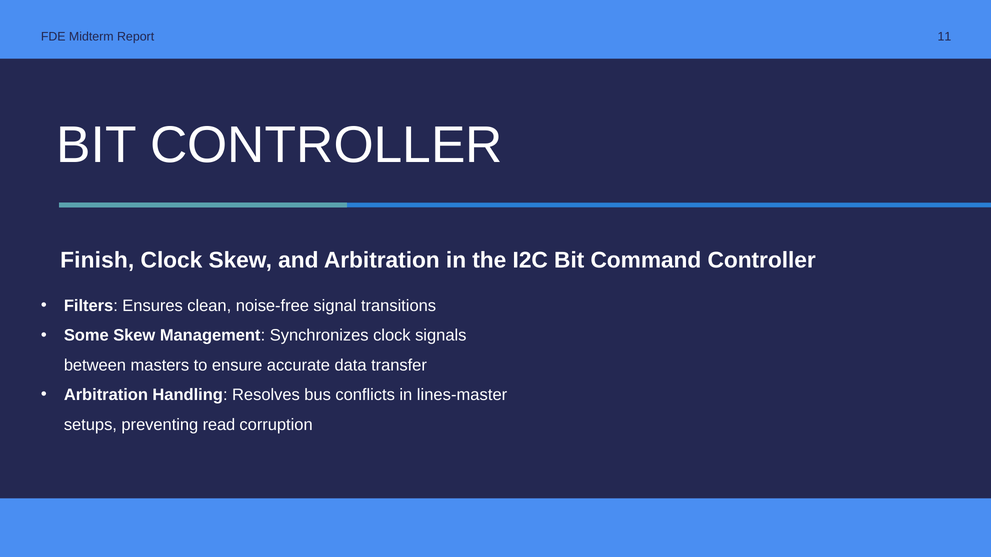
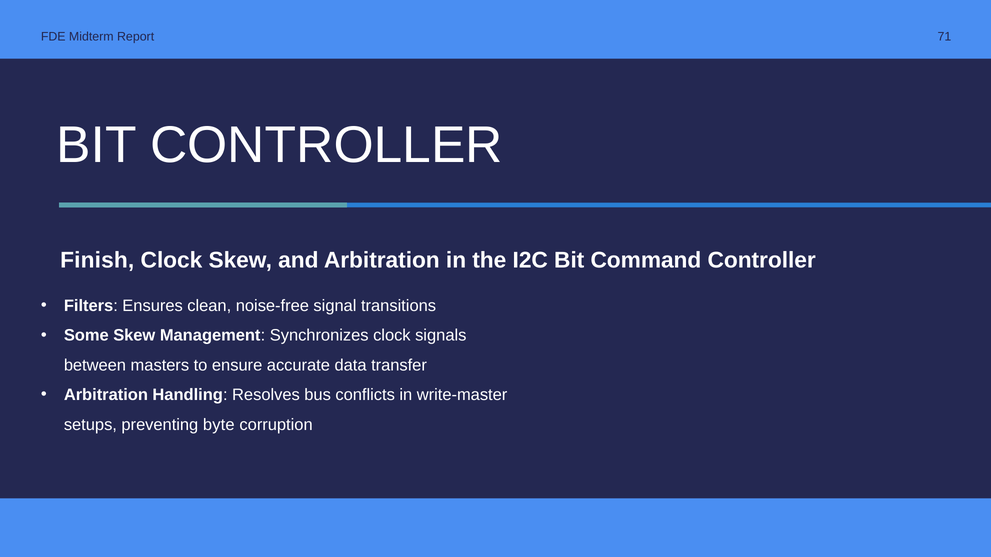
11: 11 -> 71
lines-master: lines-master -> write-master
read: read -> byte
